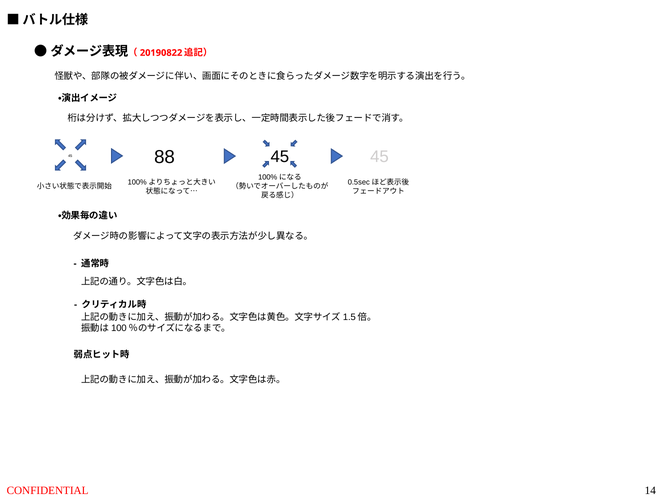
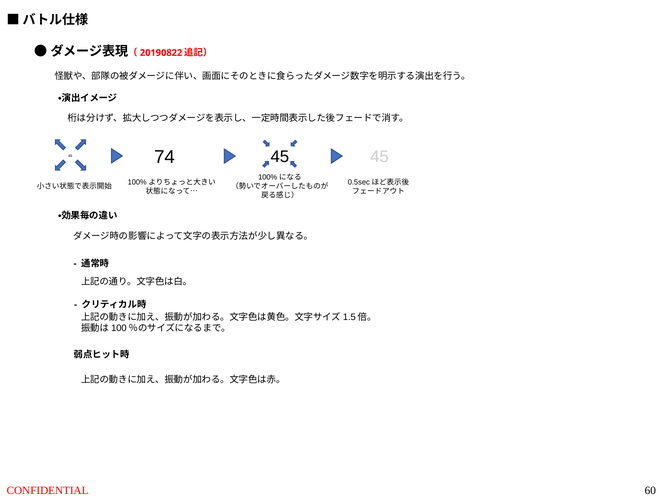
88: 88 -> 74
14: 14 -> 60
